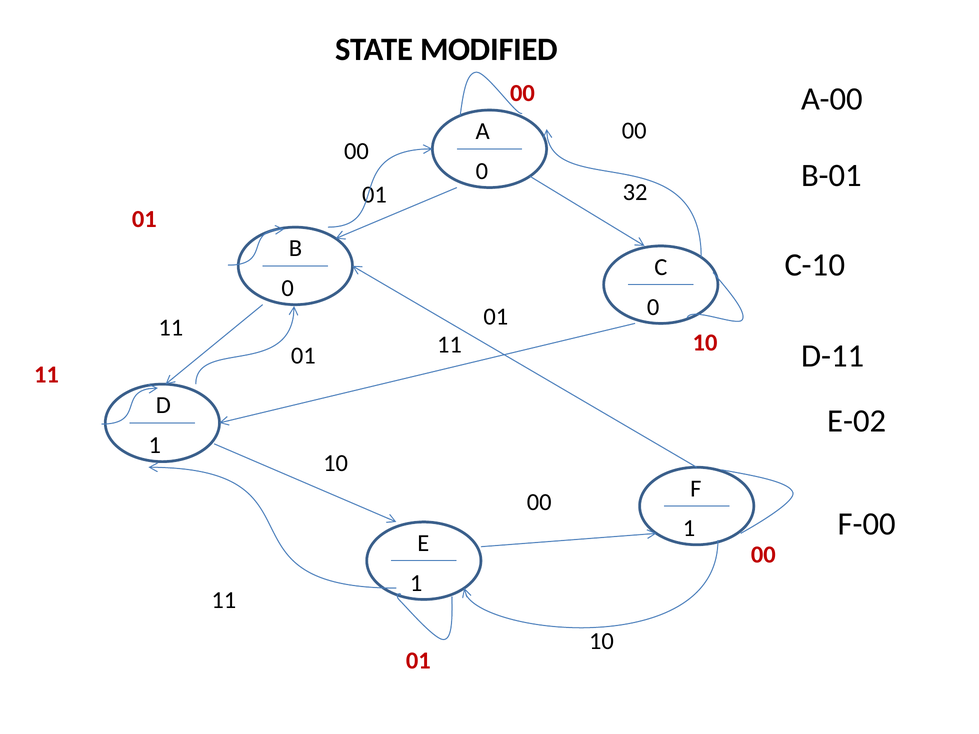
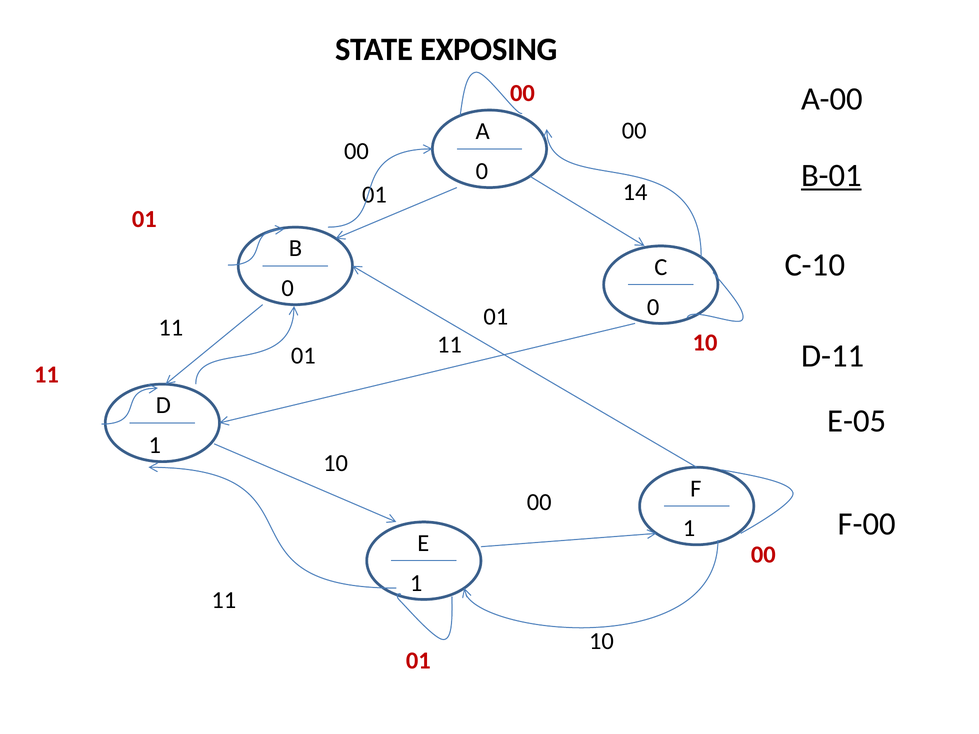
MODIFIED: MODIFIED -> EXPOSING
B-01 underline: none -> present
32: 32 -> 14
E-02: E-02 -> E-05
